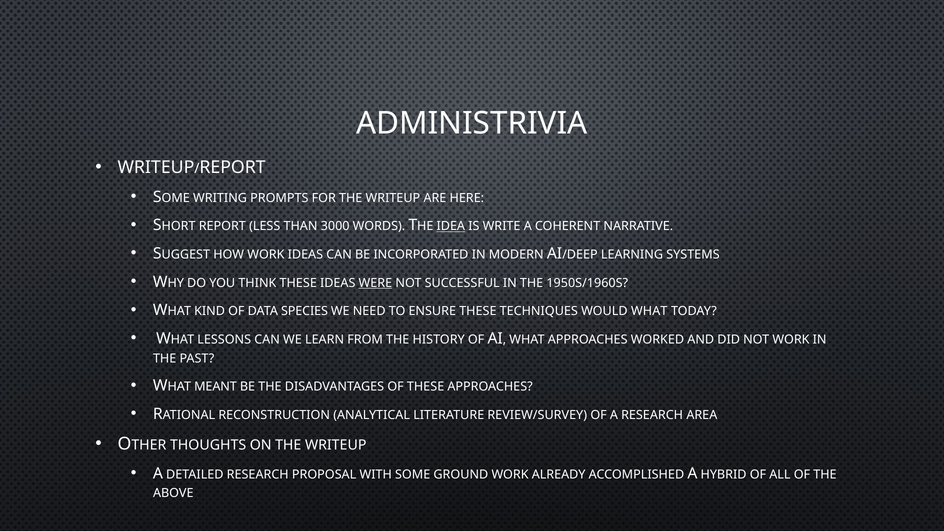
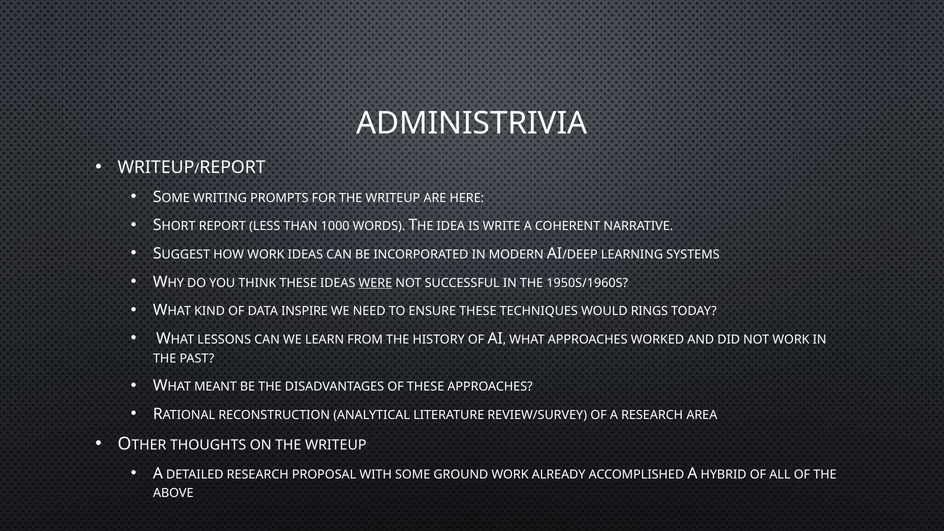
3000: 3000 -> 1000
IDEA underline: present -> none
SPECIES: SPECIES -> INSPIRE
WOULD WHAT: WHAT -> RINGS
